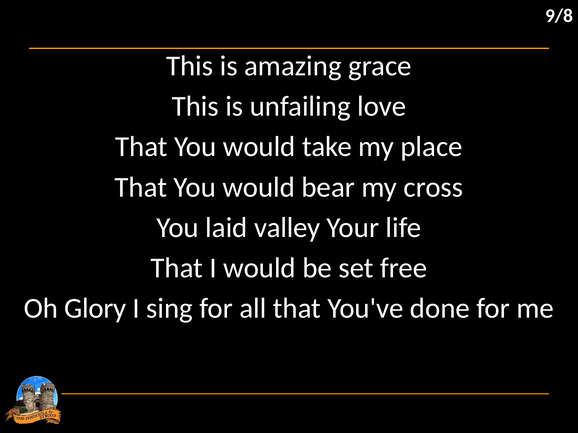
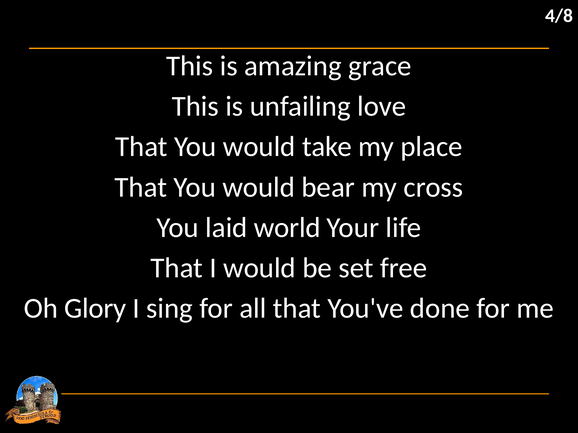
9/8: 9/8 -> 4/8
valley: valley -> world
